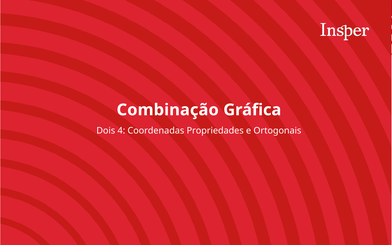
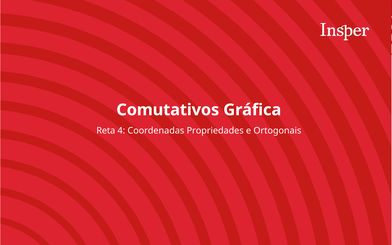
Combinação: Combinação -> Comutativos
Dois: Dois -> Reta
